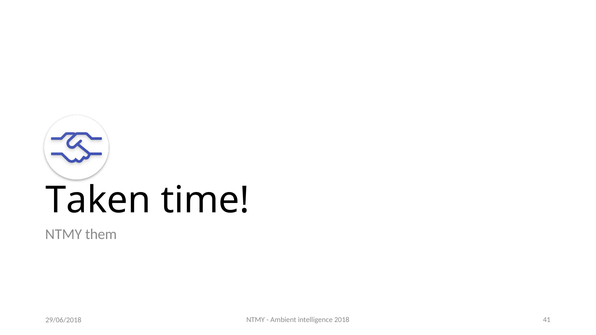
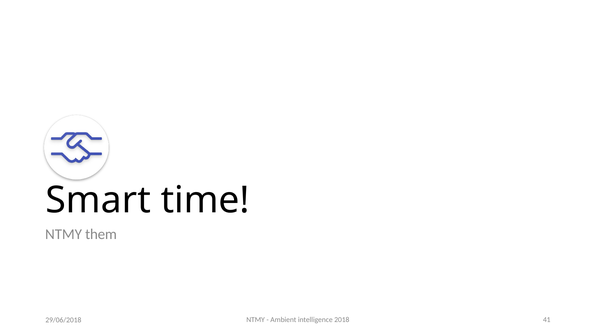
Taken: Taken -> Smart
